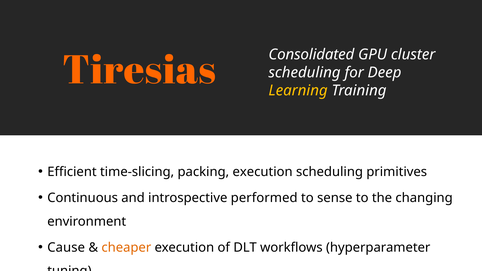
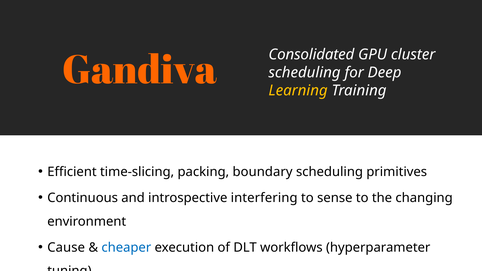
Tiresias: Tiresias -> Gandiva
packing execution: execution -> boundary
performed: performed -> interfering
cheaper colour: orange -> blue
